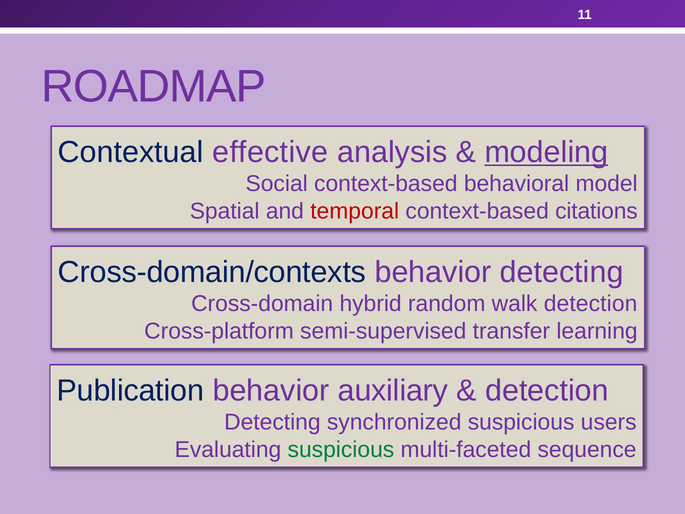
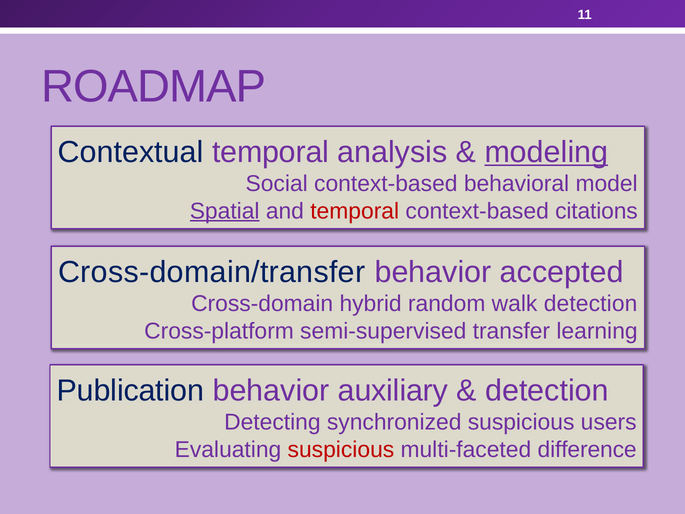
Contextual effective: effective -> temporal
Spatial underline: none -> present
Cross-domain/contexts: Cross-domain/contexts -> Cross-domain/transfer
behavior detecting: detecting -> accepted
suspicious at (341, 450) colour: green -> red
sequence: sequence -> difference
